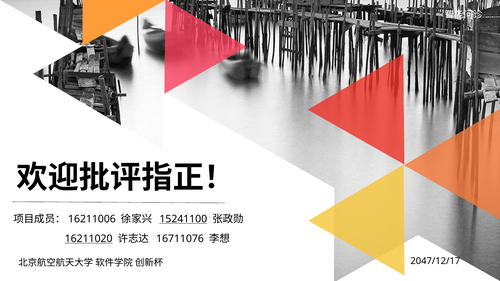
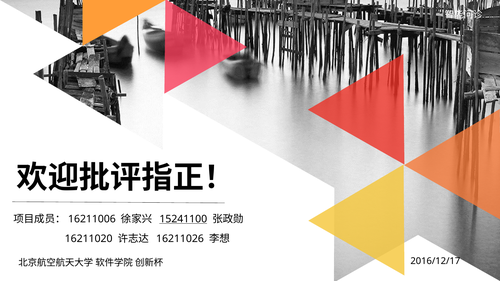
16211020 underline: present -> none
16711076: 16711076 -> 16211026
2047/12/17: 2047/12/17 -> 2016/12/17
